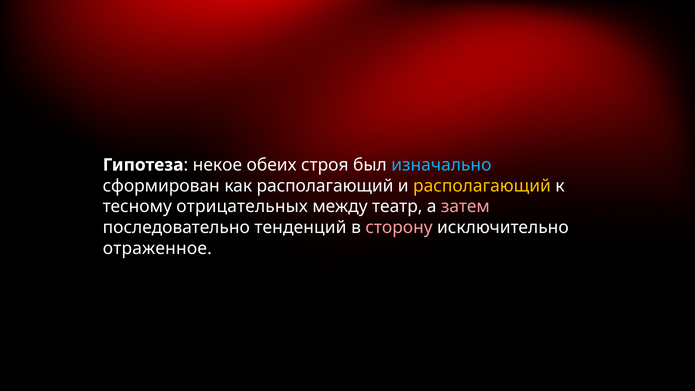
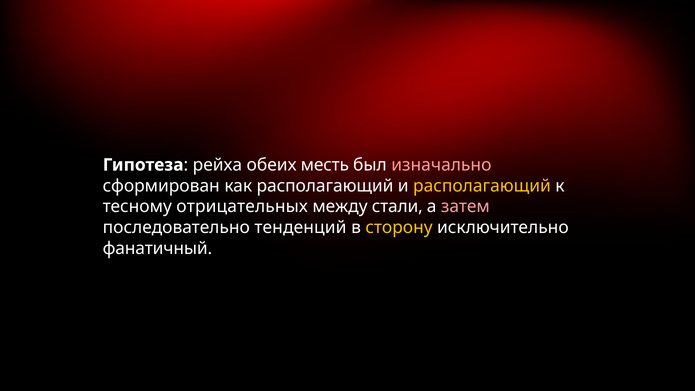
некое: некое -> рейха
строя: строя -> месть
изначально colour: light blue -> pink
театр: театр -> стали
сторону colour: pink -> yellow
отраженное: отраженное -> фанатичный
